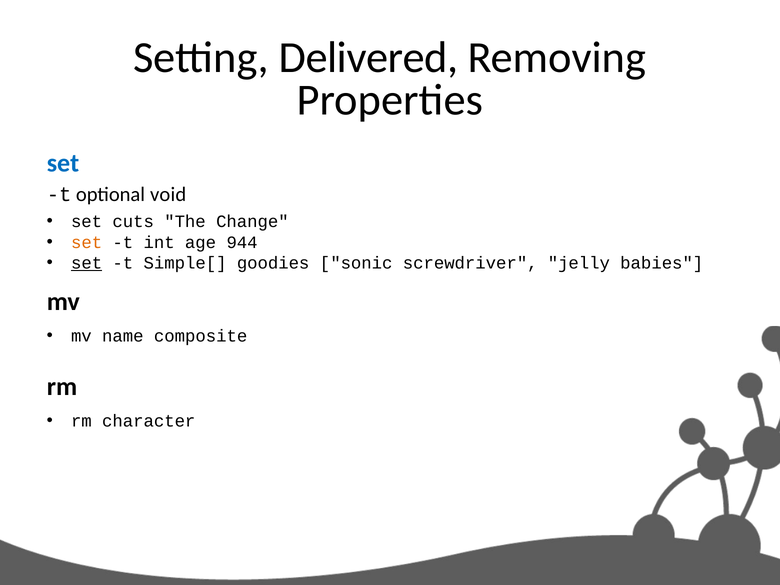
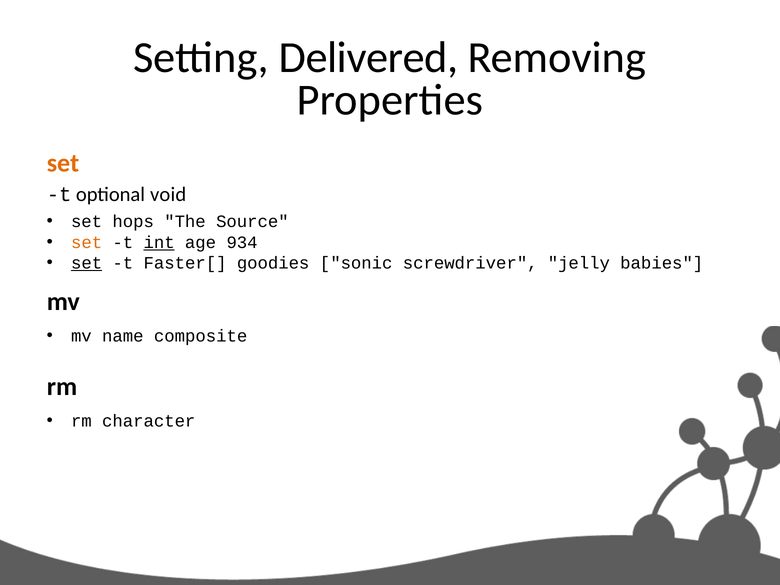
set at (63, 163) colour: blue -> orange
cuts: cuts -> hops
Change: Change -> Source
int underline: none -> present
944: 944 -> 934
Simple[: Simple[ -> Faster[
